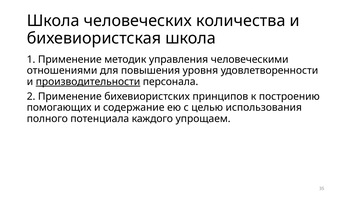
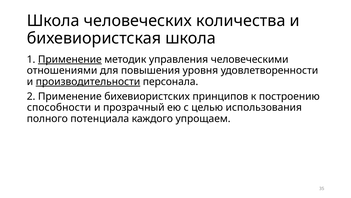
Применение at (70, 59) underline: none -> present
помогающих: помогающих -> способности
содержание: содержание -> прозрачный
